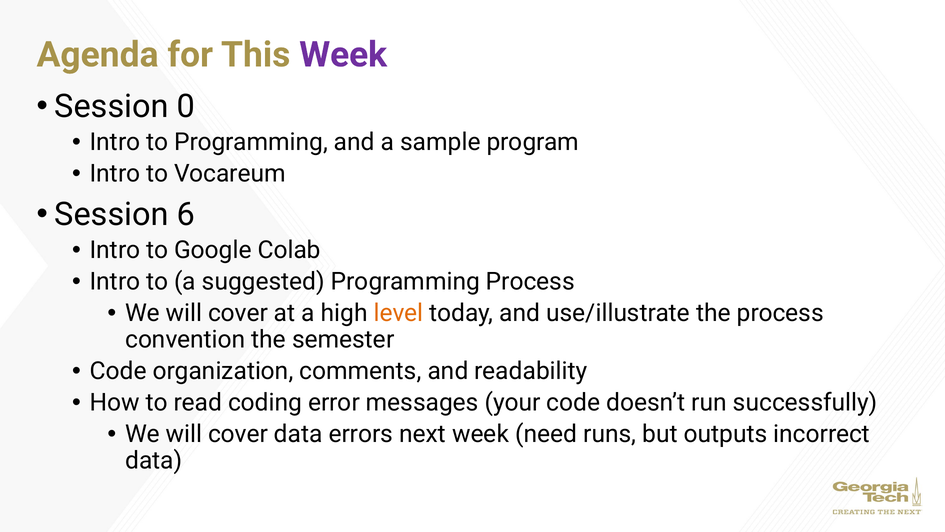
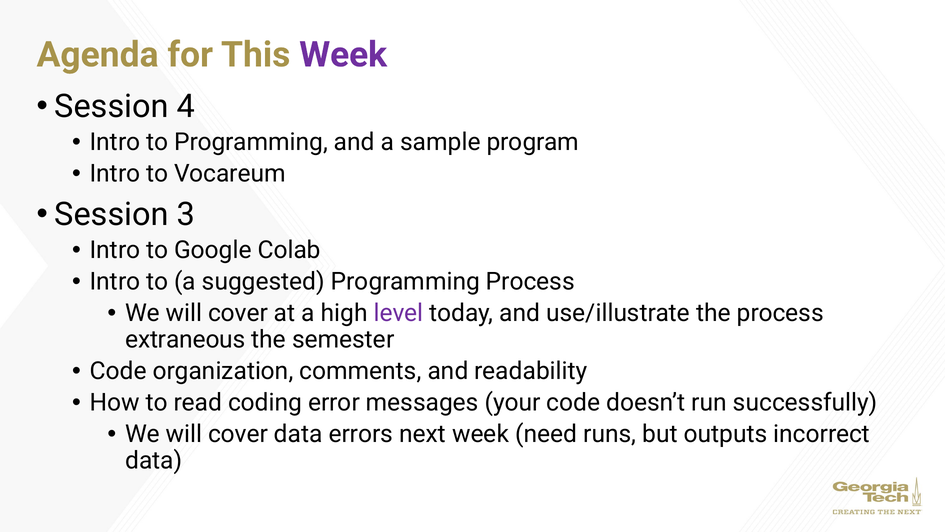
0: 0 -> 4
6: 6 -> 3
level colour: orange -> purple
convention: convention -> extraneous
